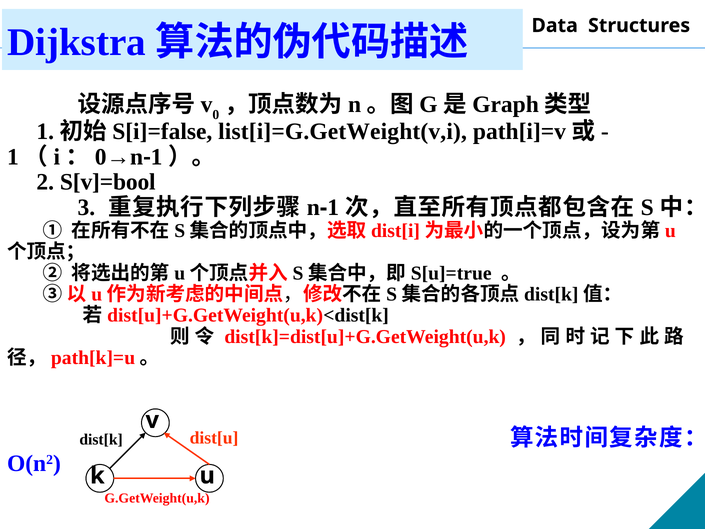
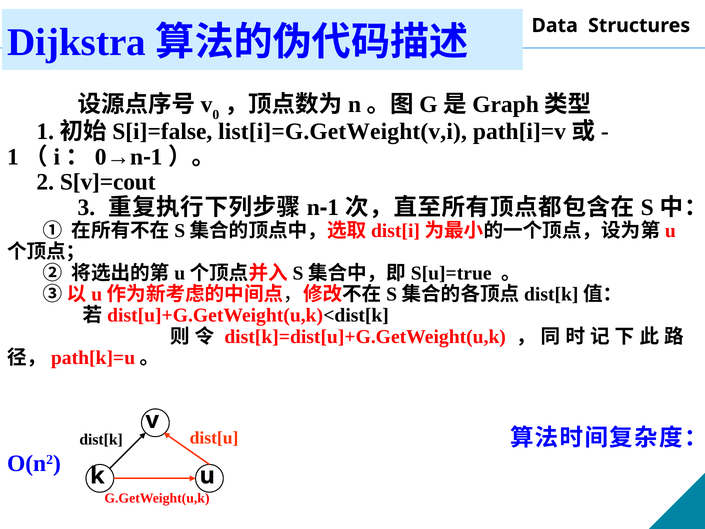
S[v]=bool: S[v]=bool -> S[v]=cout
